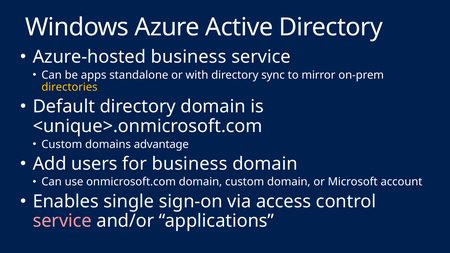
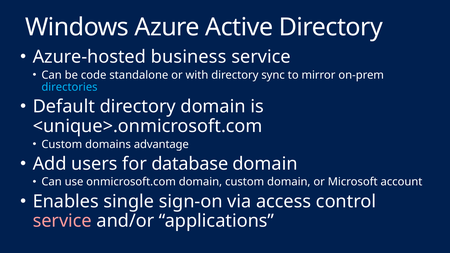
apps: apps -> code
directories colour: yellow -> light blue
for business: business -> database
